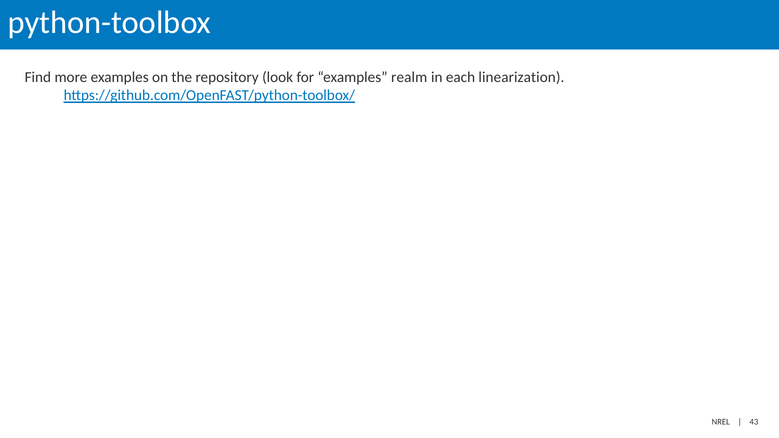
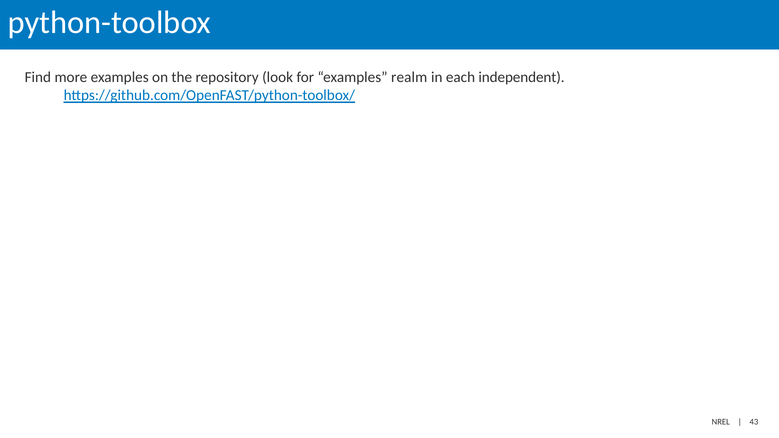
linearization: linearization -> independent
